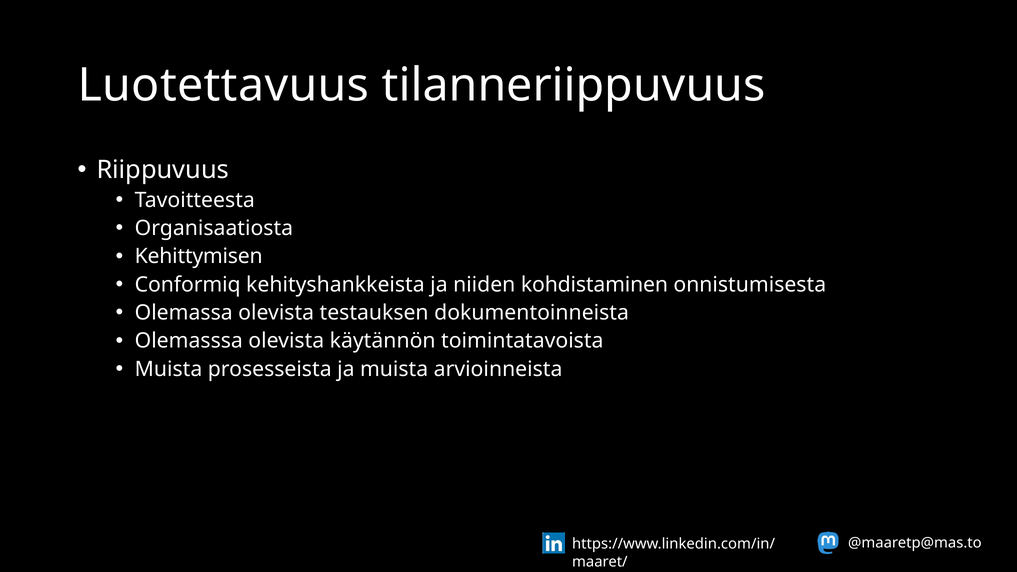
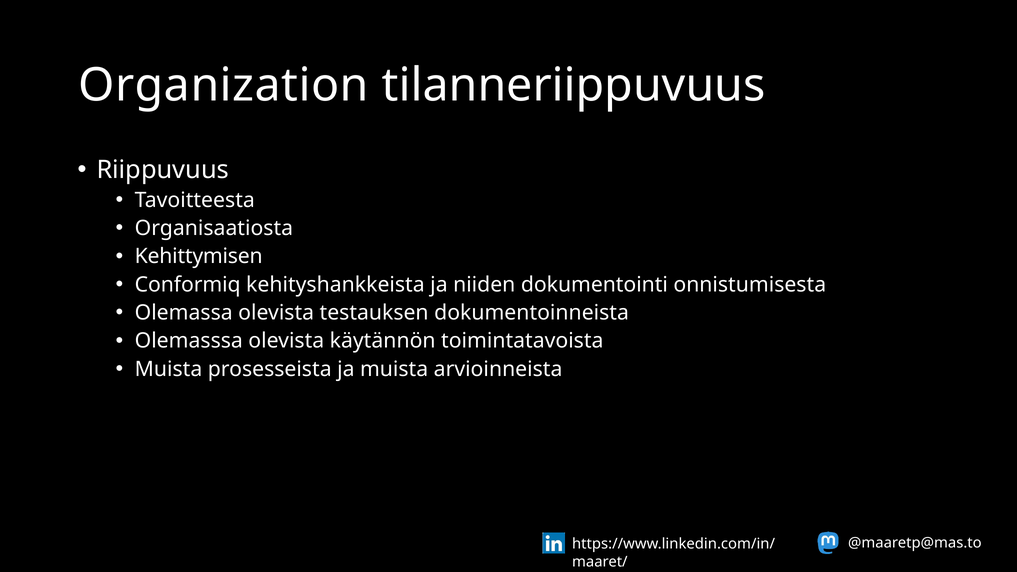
Luotettavuus: Luotettavuus -> Organization
kohdistaminen: kohdistaminen -> dokumentointi
